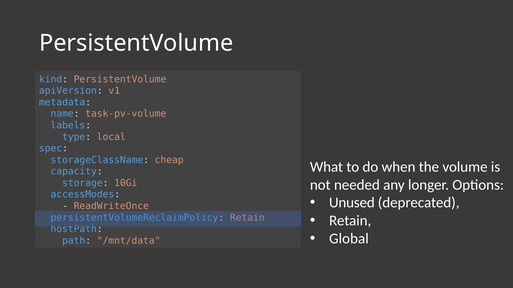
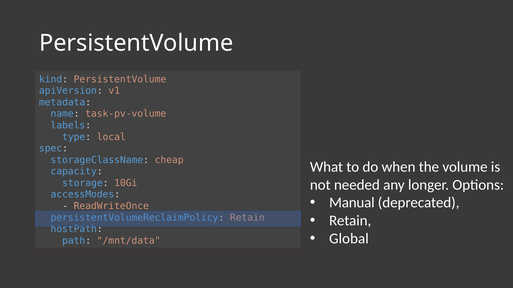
Unused: Unused -> Manual
